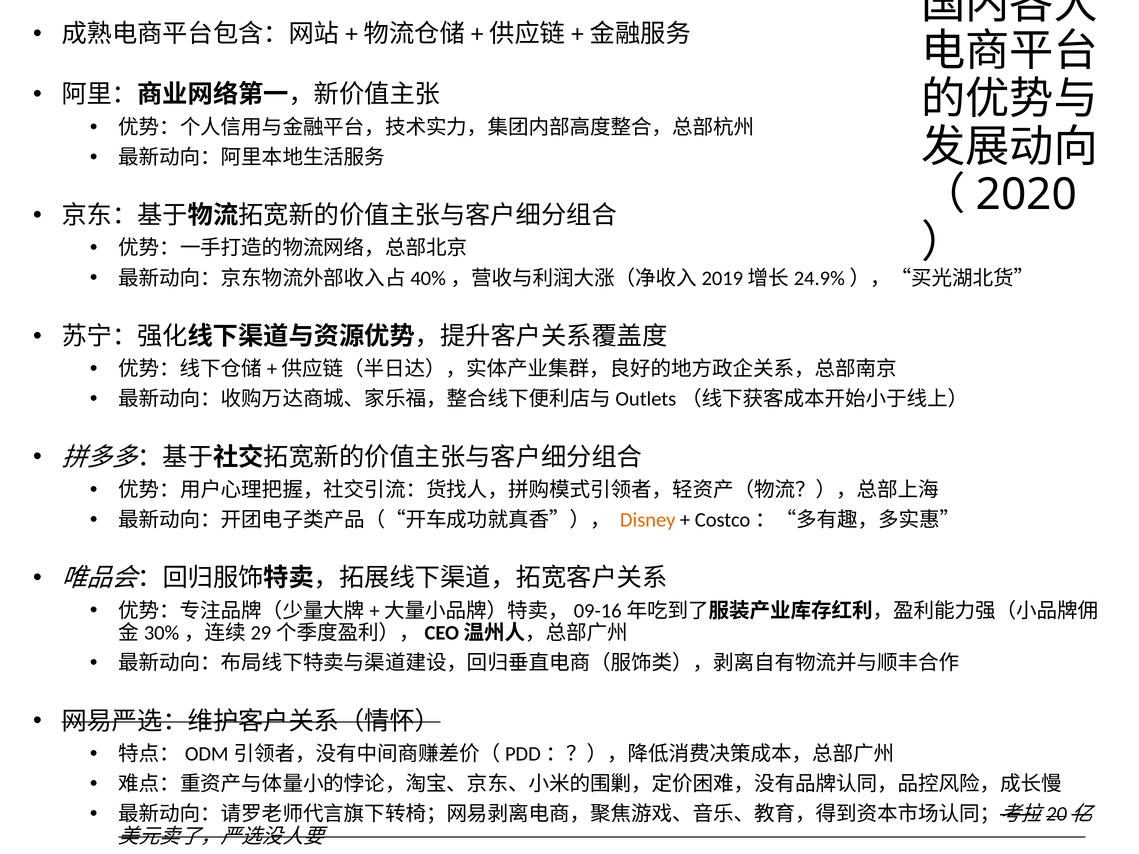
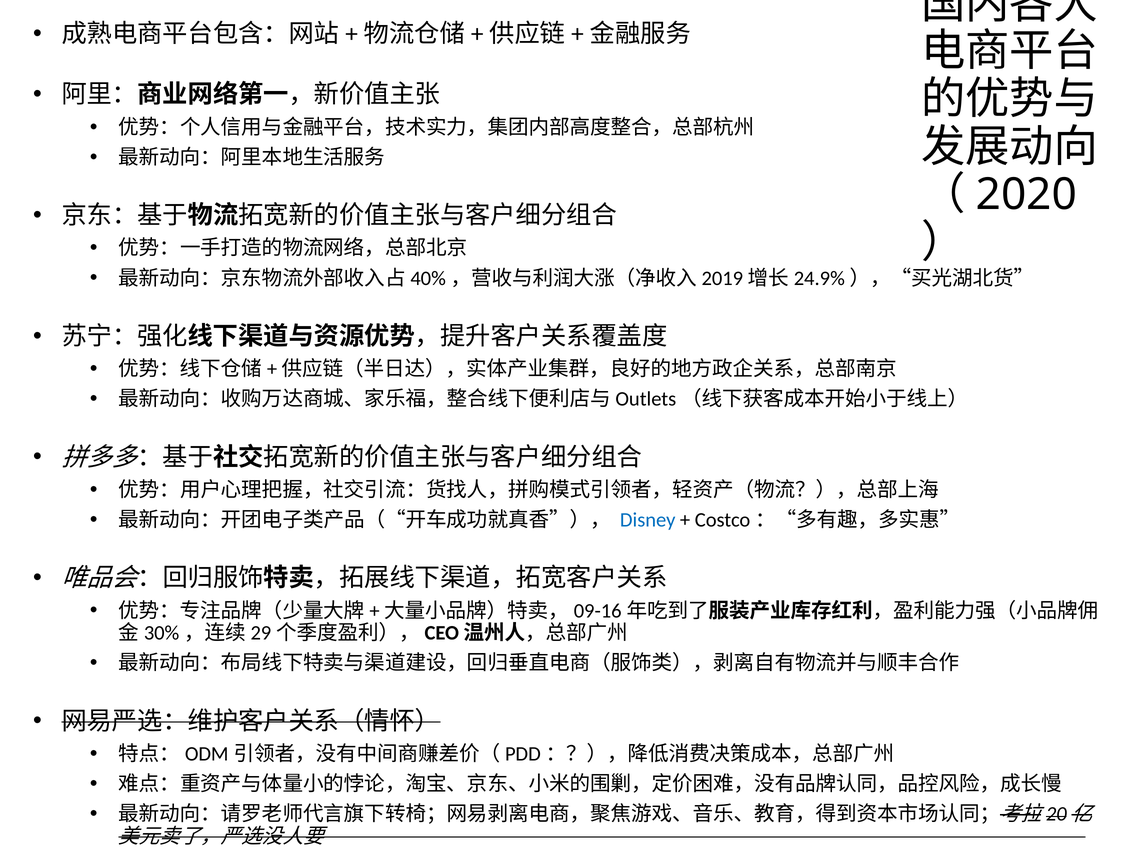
Disney colour: orange -> blue
